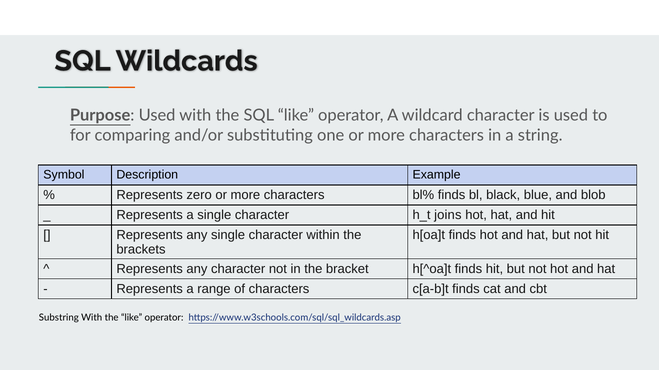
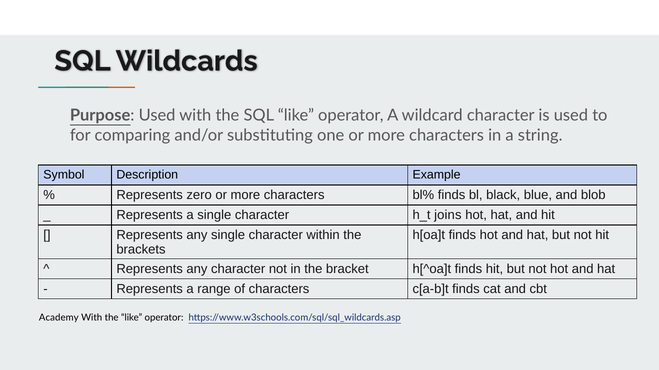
Substring: Substring -> Academy
